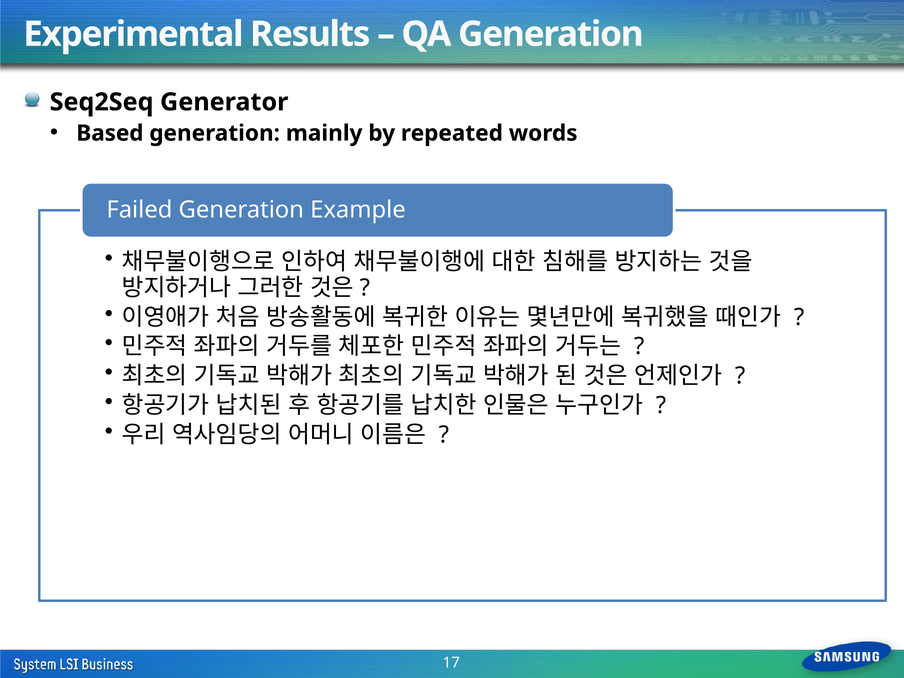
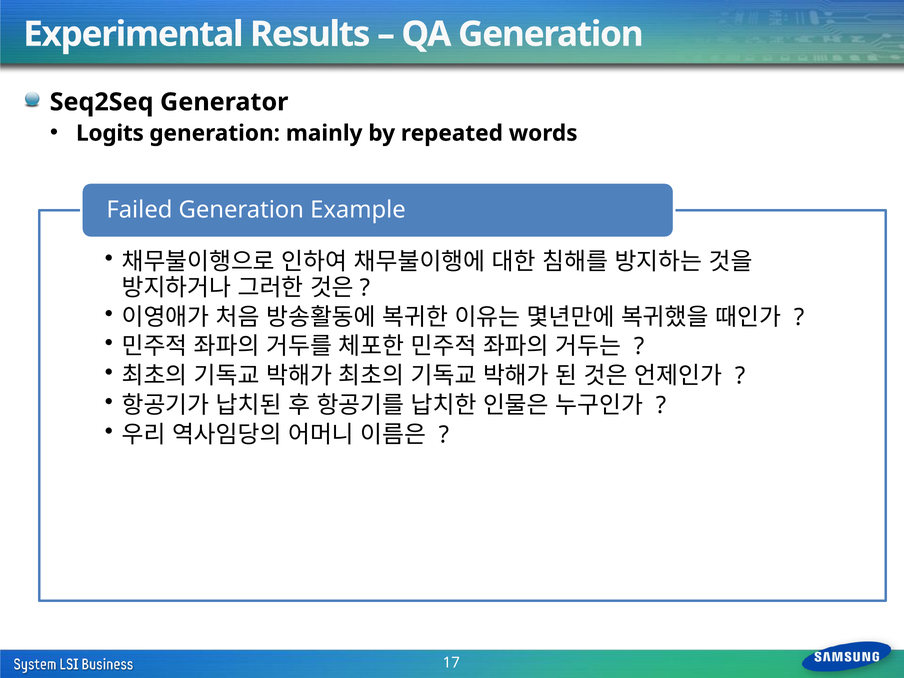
Based: Based -> Logits
